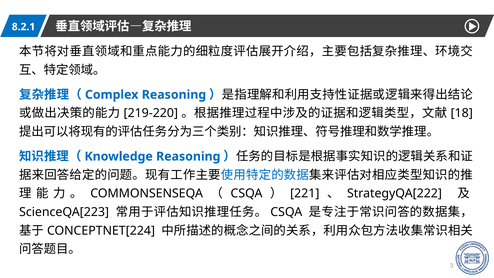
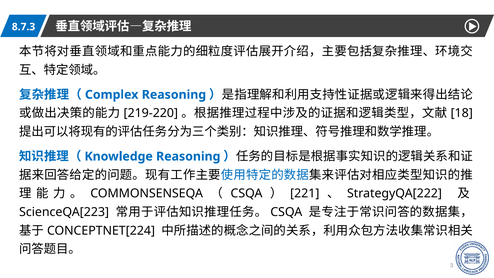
8.2.1: 8.2.1 -> 8.7.3
